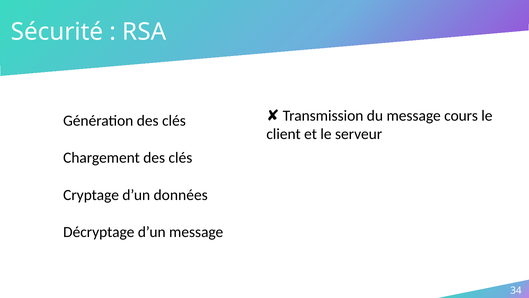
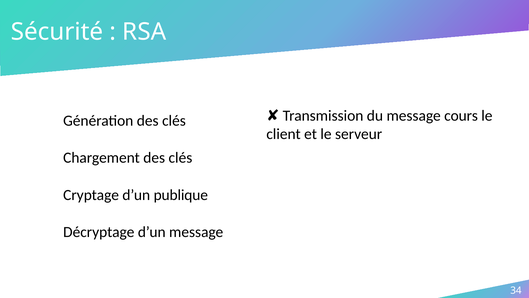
données: données -> publique
